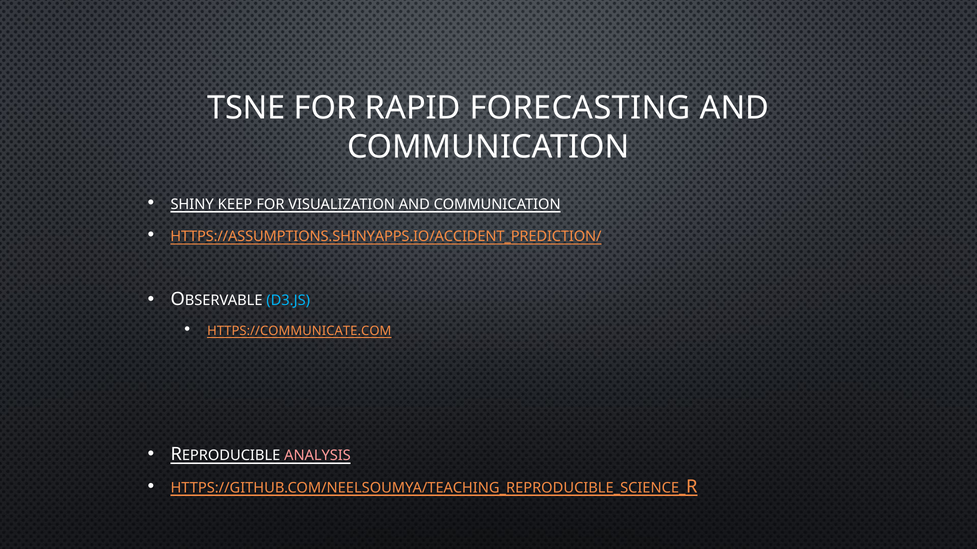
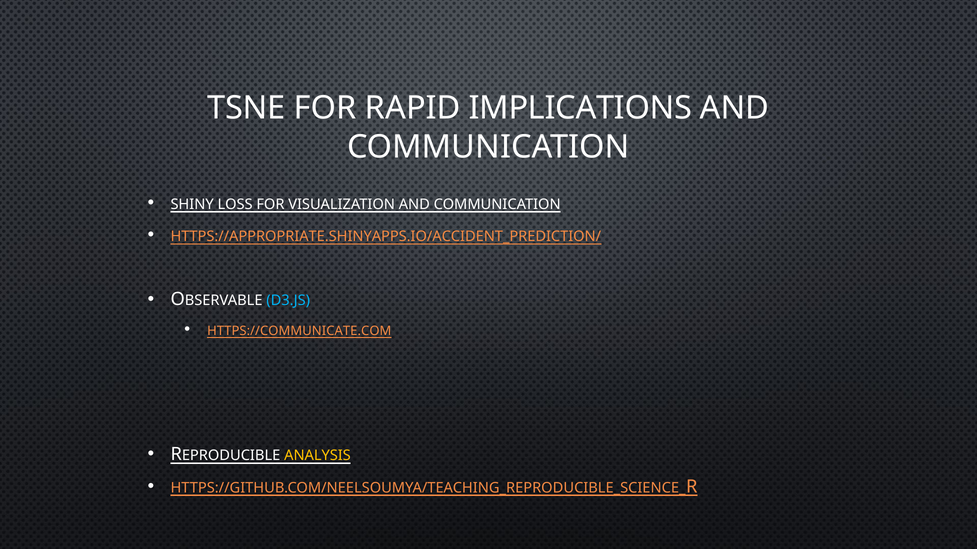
FORECASTING: FORECASTING -> IMPLICATIONS
KEEP: KEEP -> LOSS
HTTPS://ASSUMPTIONS.SHINYAPPS.IO/ACCIDENT_PREDICTION/: HTTPS://ASSUMPTIONS.SHINYAPPS.IO/ACCIDENT_PREDICTION/ -> HTTPS://APPROPRIATE.SHINYAPPS.IO/ACCIDENT_PREDICTION/
ANALYSIS colour: pink -> yellow
